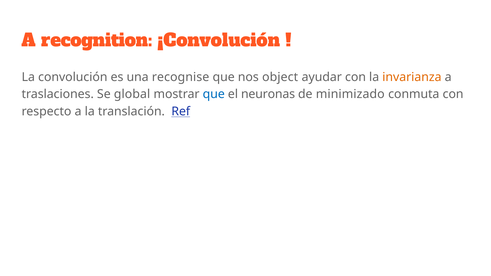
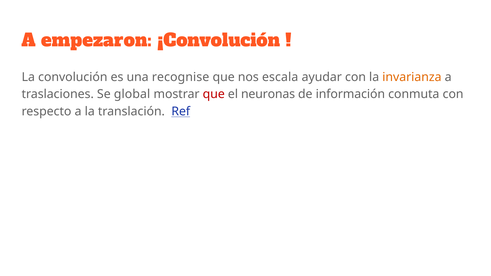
recognition: recognition -> empezaron
object: object -> escala
que at (214, 94) colour: blue -> red
minimizado: minimizado -> información
